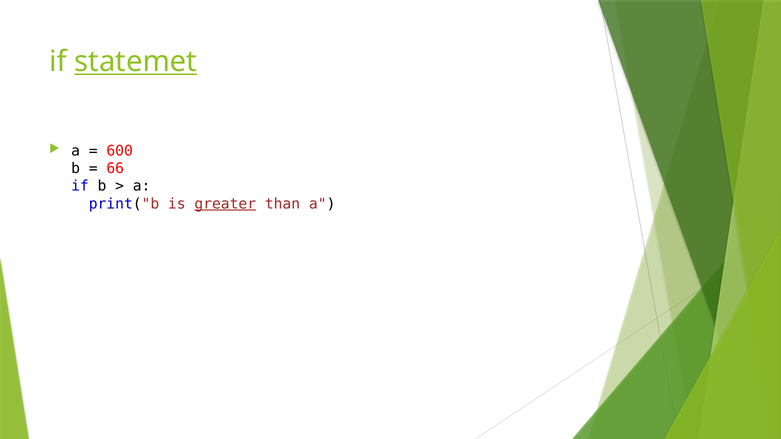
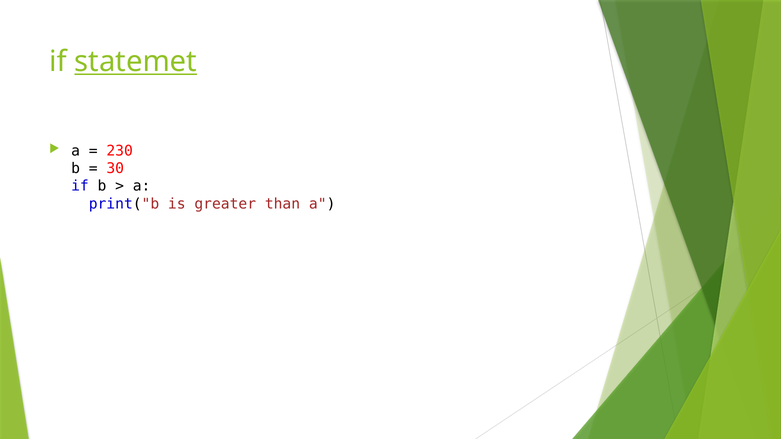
600: 600 -> 230
66: 66 -> 30
greater underline: present -> none
